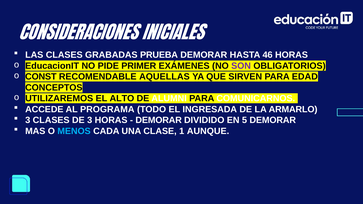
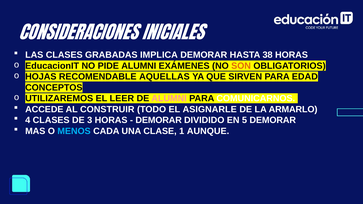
PRUEBA: PRUEBA -> IMPLICA
46: 46 -> 38
PIDE PRIMER: PRIMER -> ALUMNI
SON colour: purple -> orange
CONST: CONST -> HOJAS
ALTO: ALTO -> LEER
ALUMNI at (169, 99) colour: white -> pink
PROGRAMA: PROGRAMA -> CONSTRUIR
INGRESADA: INGRESADA -> ASIGNARLE
3 at (28, 120): 3 -> 4
